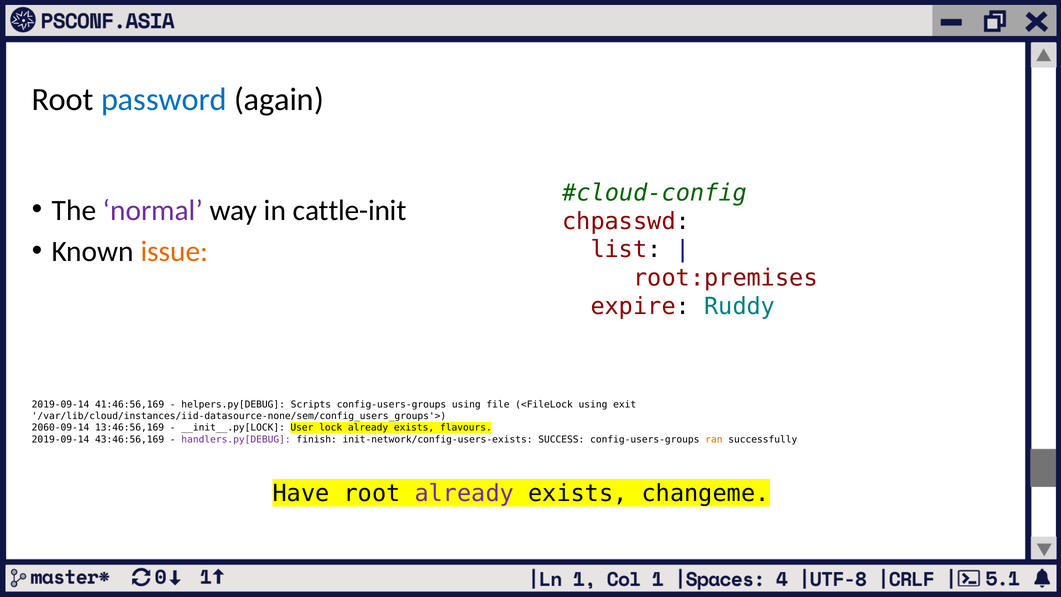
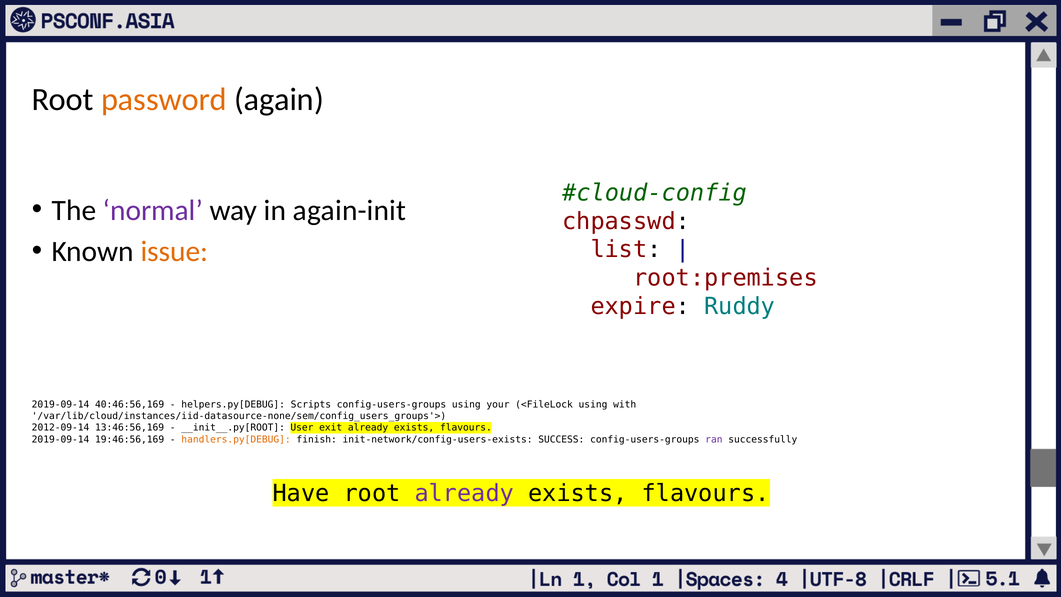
password colour: blue -> orange
cattle-init: cattle-init -> again-init
41:46:56,169: 41:46:56,169 -> 40:46:56,169
file: file -> your
exit: exit -> with
2060-09-14: 2060-09-14 -> 2012-09-14
__init__.py[LOCK: __init__.py[LOCK -> __init__.py[ROOT
lock: lock -> exit
43:46:56,169: 43:46:56,169 -> 19:46:56,169
handlers.py[DEBUG colour: purple -> orange
ran colour: orange -> purple
changeme at (706, 493): changeme -> flavours
